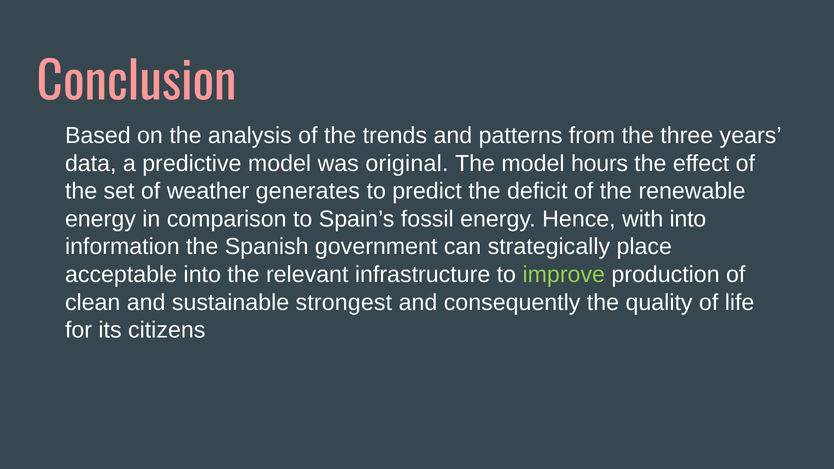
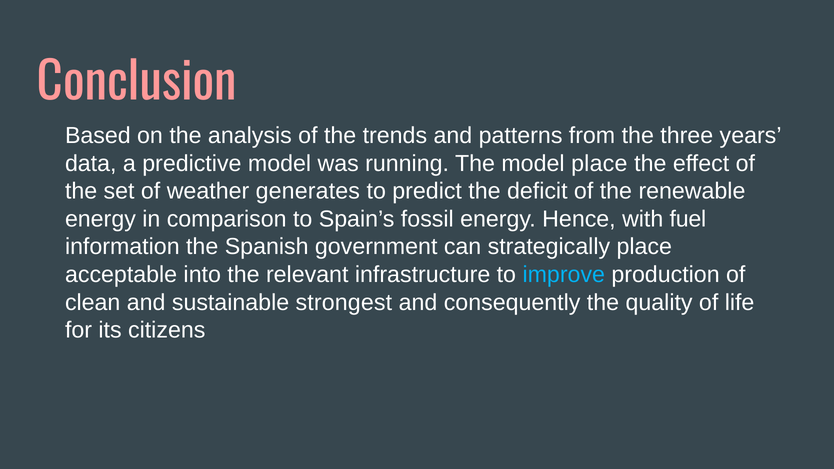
original: original -> running
model hours: hours -> place
with into: into -> fuel
improve colour: light green -> light blue
